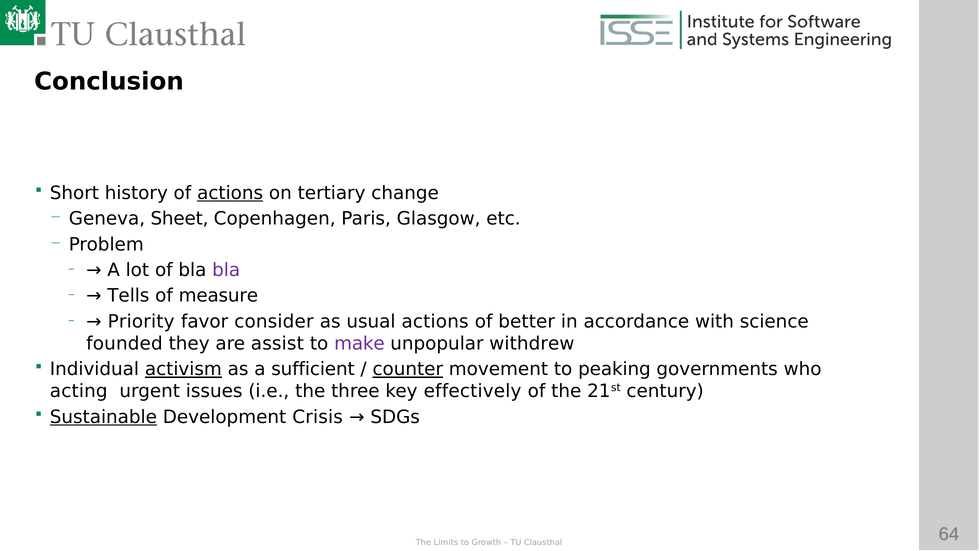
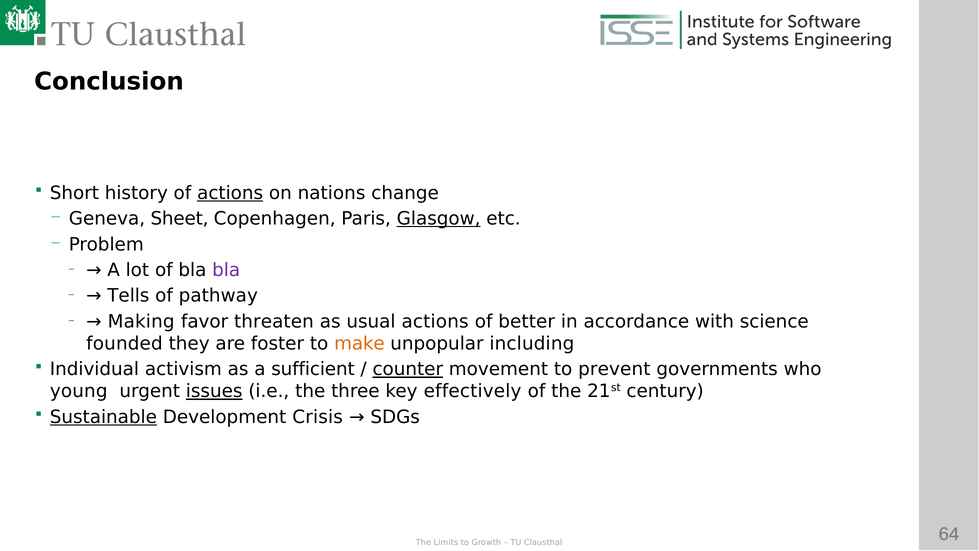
tertiary: tertiary -> nations
Glasgow underline: none -> present
measure: measure -> pathway
Priority: Priority -> Making
consider: consider -> threaten
assist: assist -> foster
make colour: purple -> orange
withdrew: withdrew -> including
activism underline: present -> none
peaking: peaking -> prevent
acting: acting -> young
issues underline: none -> present
